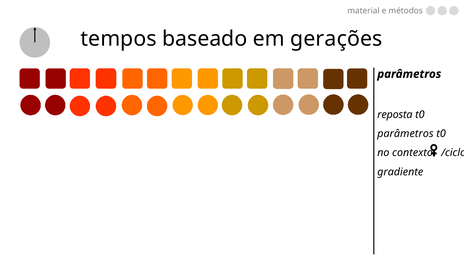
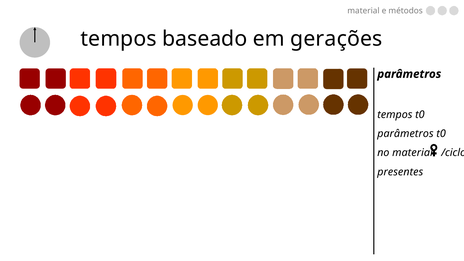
reposta at (395, 115): reposta -> tempos
no contexto: contexto -> material
gradiente: gradiente -> presentes
